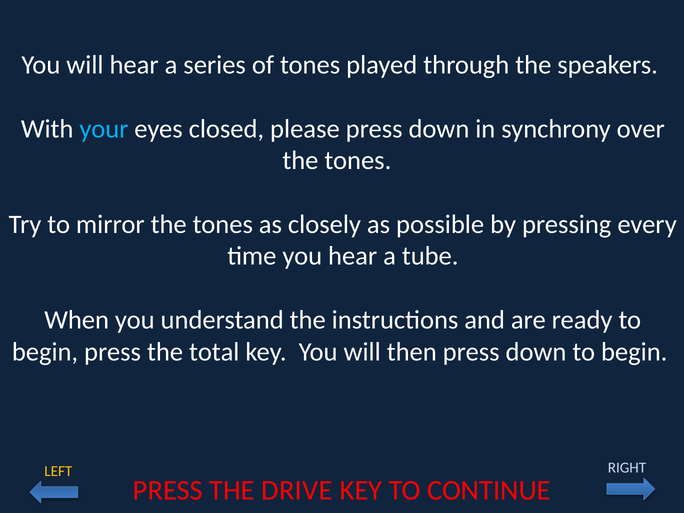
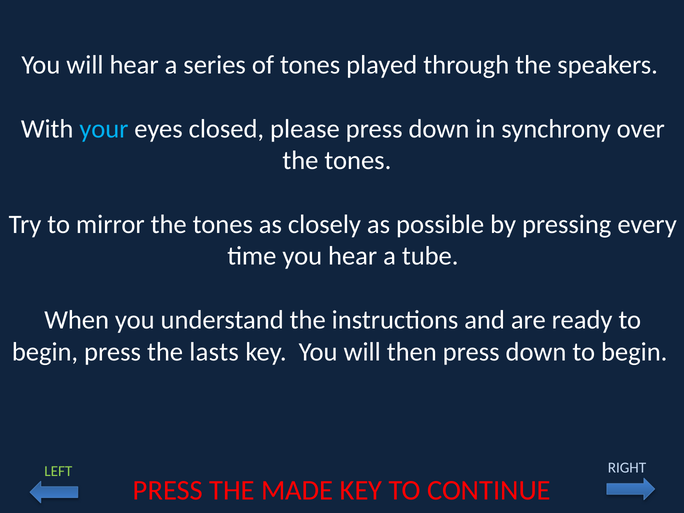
total: total -> lasts
LEFT colour: yellow -> light green
DRIVE: DRIVE -> MADE
